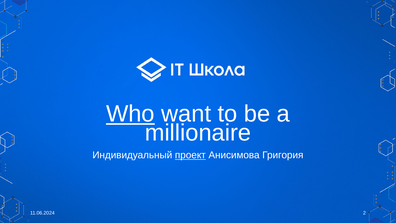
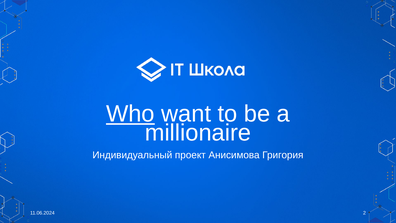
проект underline: present -> none
